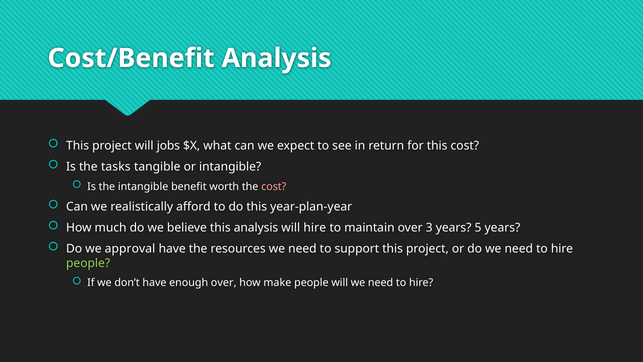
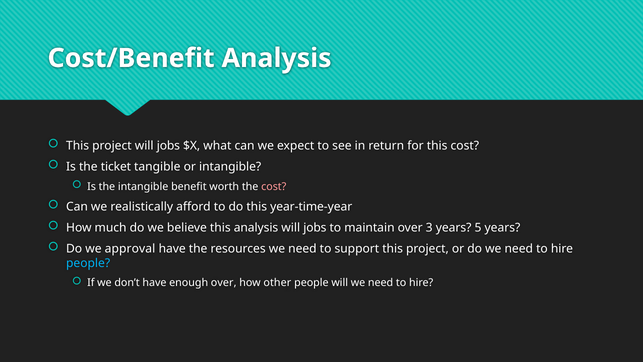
tasks: tasks -> ticket
year-plan-year: year-plan-year -> year-time-year
hire at (315, 228): hire -> jobs
people at (88, 263) colour: light green -> light blue
make: make -> other
